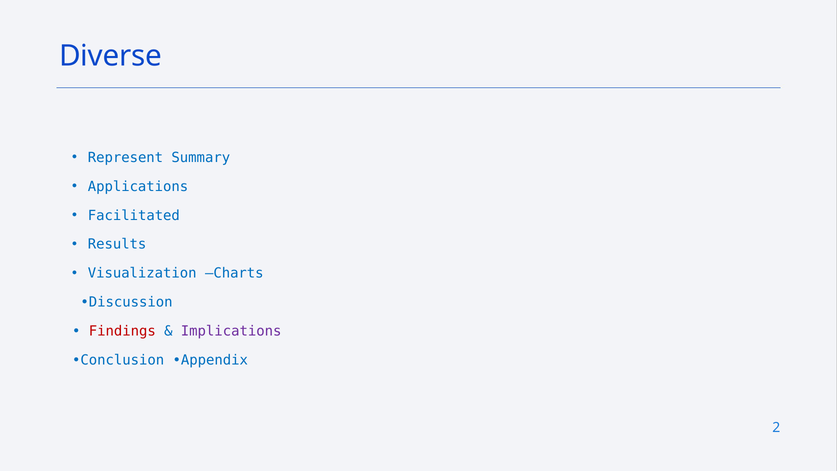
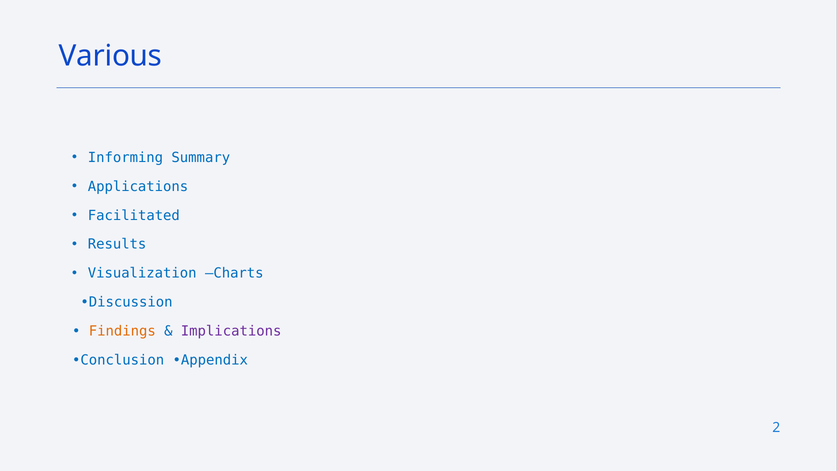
Diverse: Diverse -> Various
Represent: Represent -> Informing
Findings colour: red -> orange
